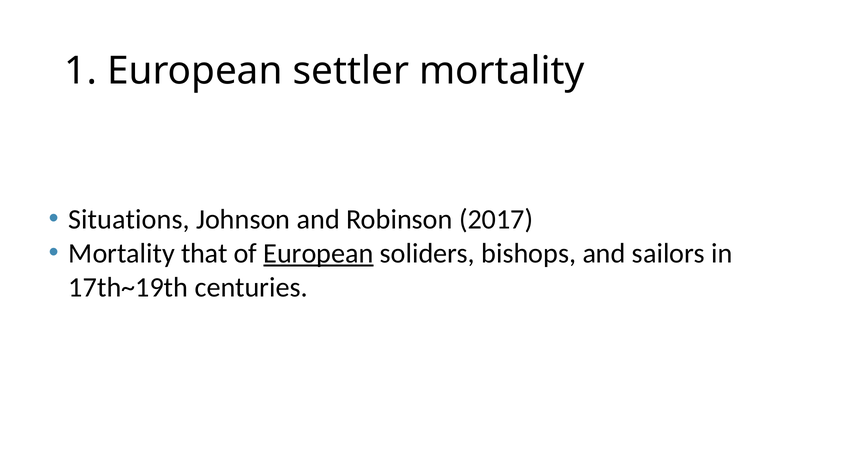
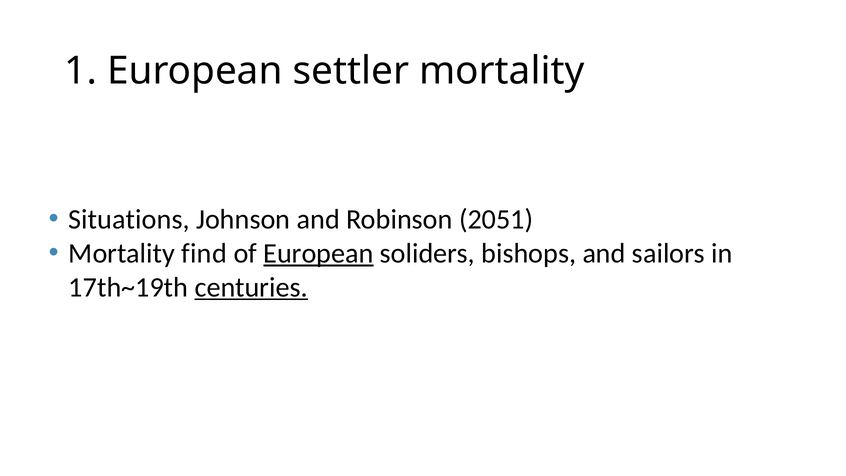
2017: 2017 -> 2051
that: that -> find
centuries underline: none -> present
